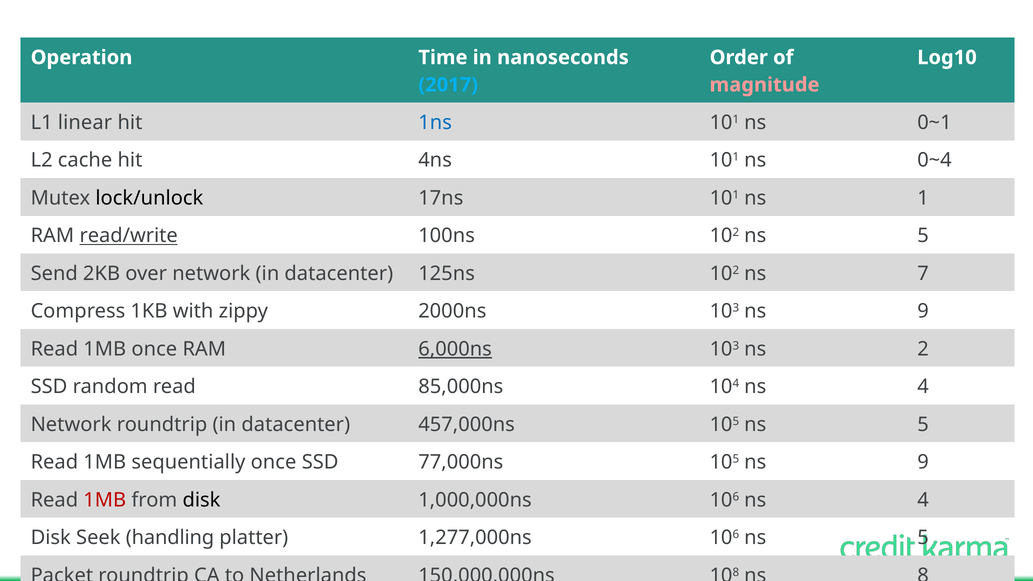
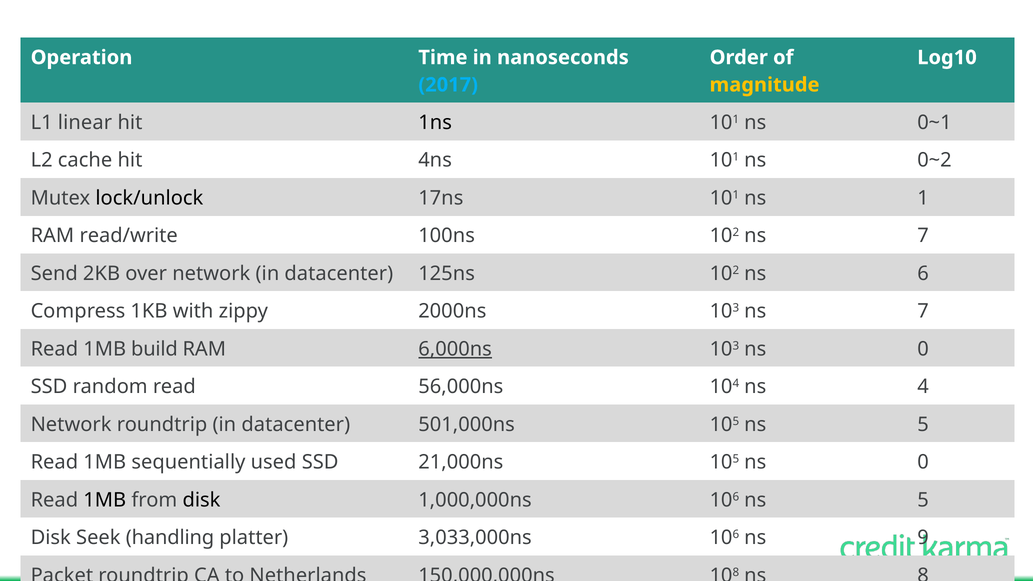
magnitude colour: pink -> yellow
1ns colour: blue -> black
0~4: 0~4 -> 0~2
read/write underline: present -> none
102 ns 5: 5 -> 7
7: 7 -> 6
103 ns 9: 9 -> 7
1MB once: once -> build
103 ns 2: 2 -> 0
85,000ns: 85,000ns -> 56,000ns
457,000ns: 457,000ns -> 501,000ns
sequentially once: once -> used
77,000ns: 77,000ns -> 21,000ns
105 ns 9: 9 -> 0
1MB at (105, 500) colour: red -> black
106 ns 4: 4 -> 5
1,277,000ns: 1,277,000ns -> 3,033,000ns
106 ns 5: 5 -> 9
